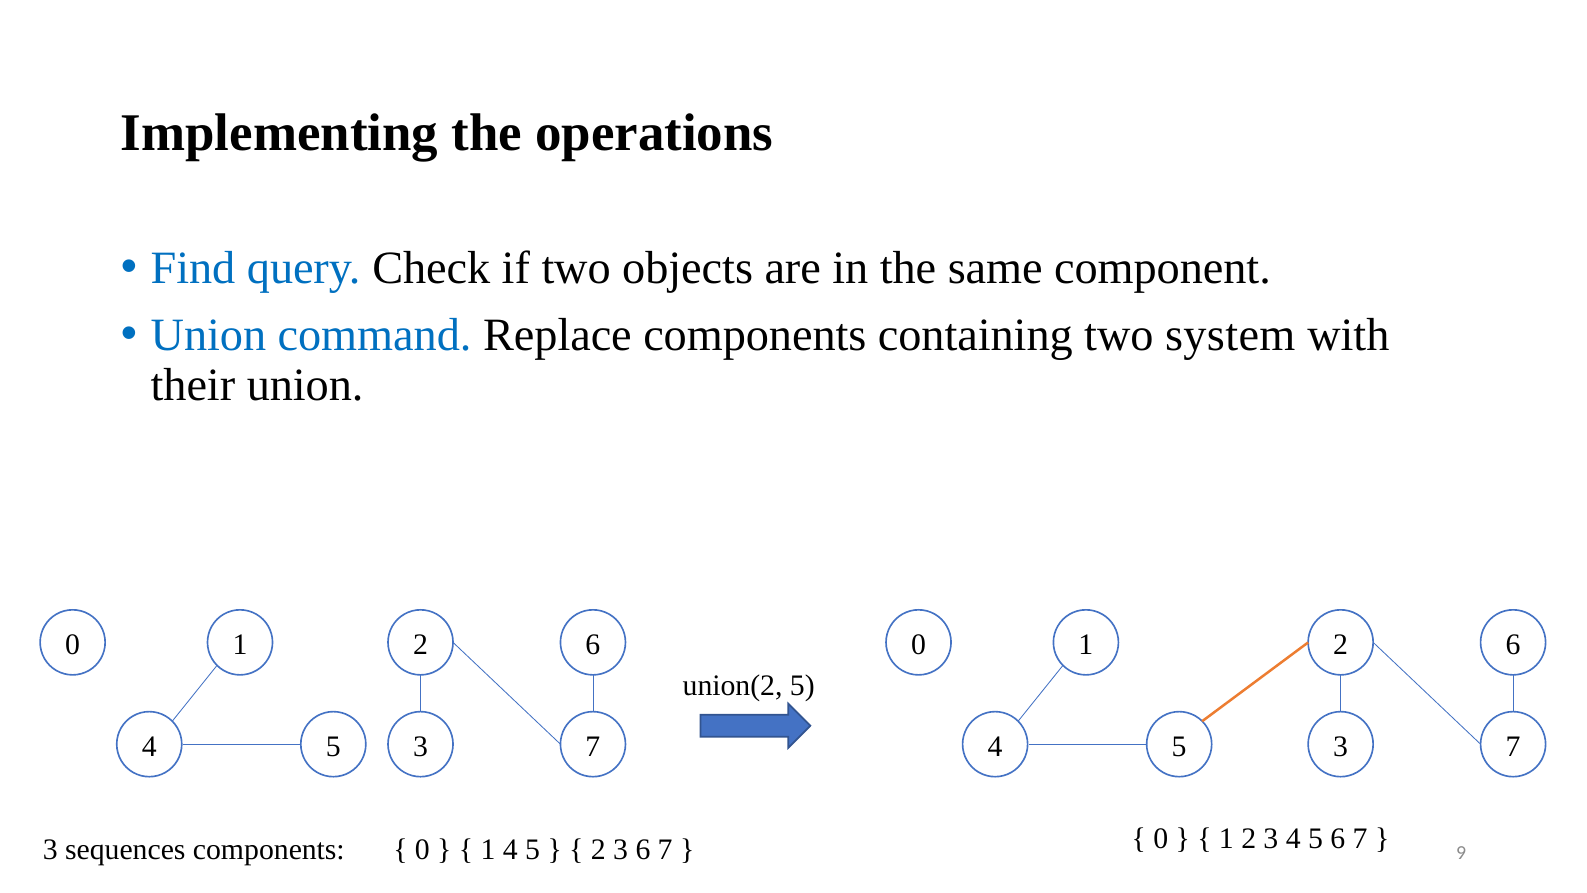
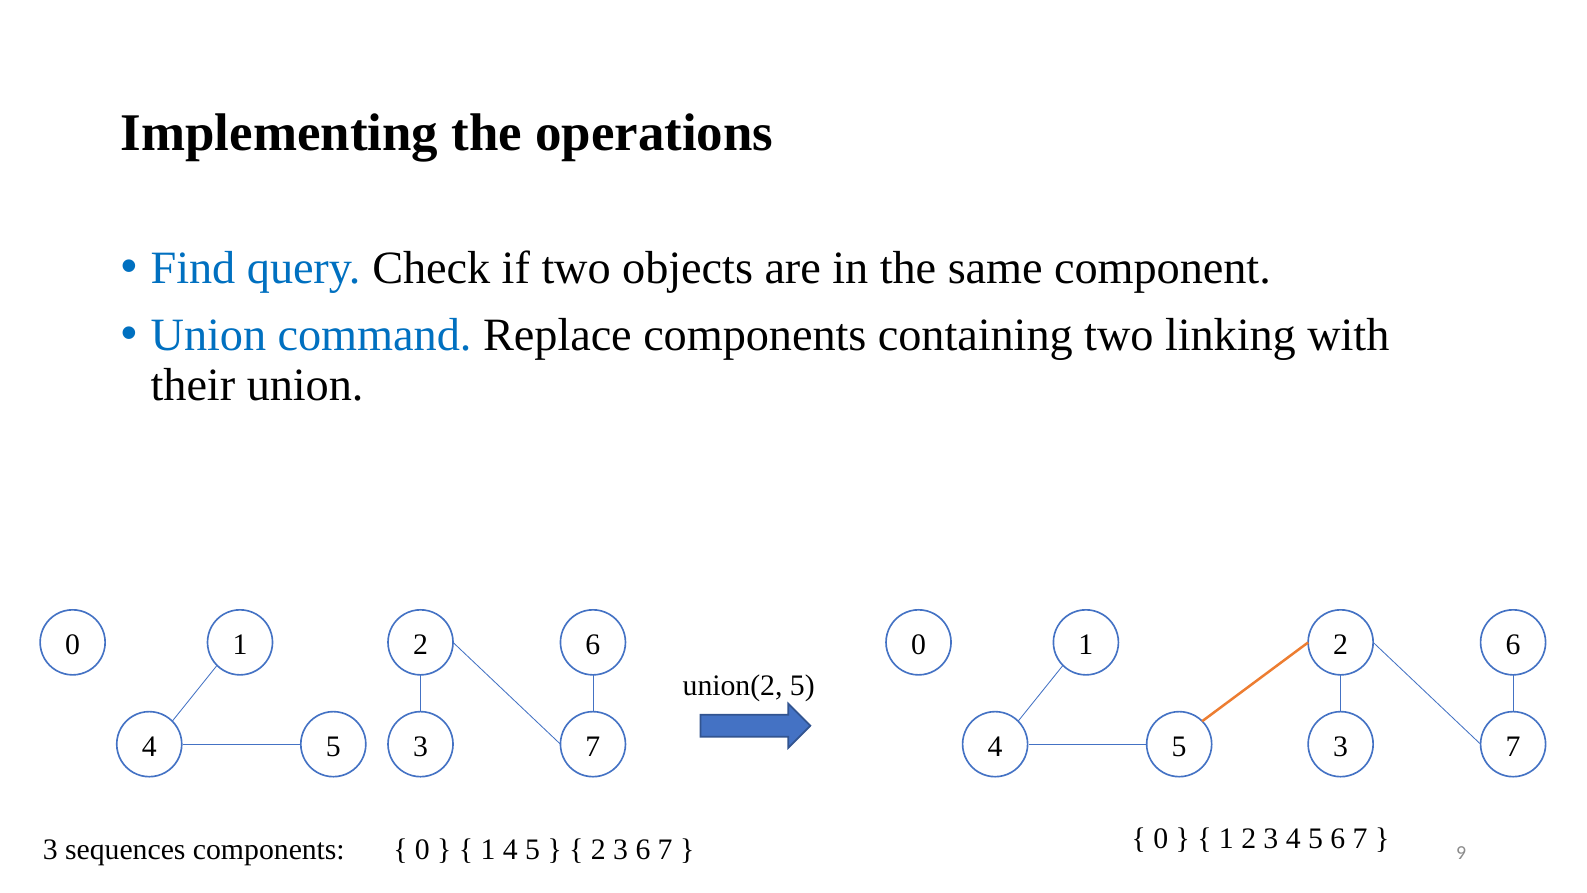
system: system -> linking
